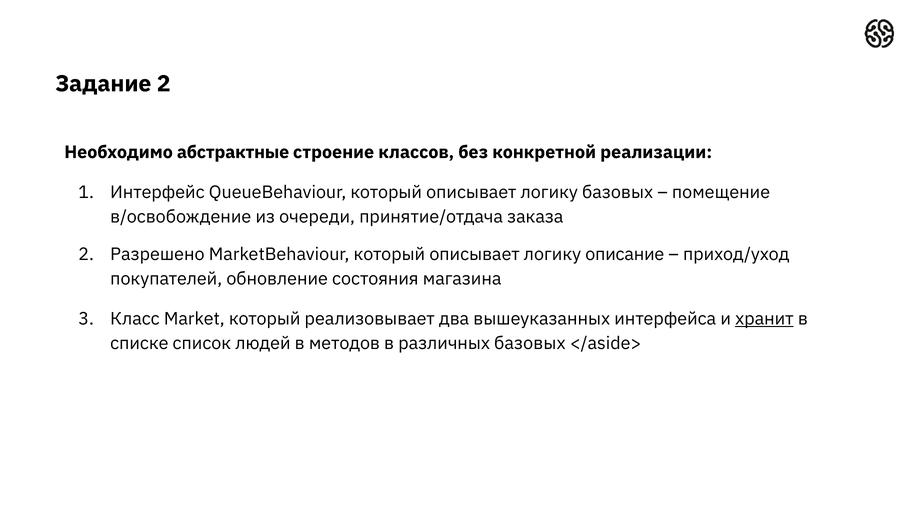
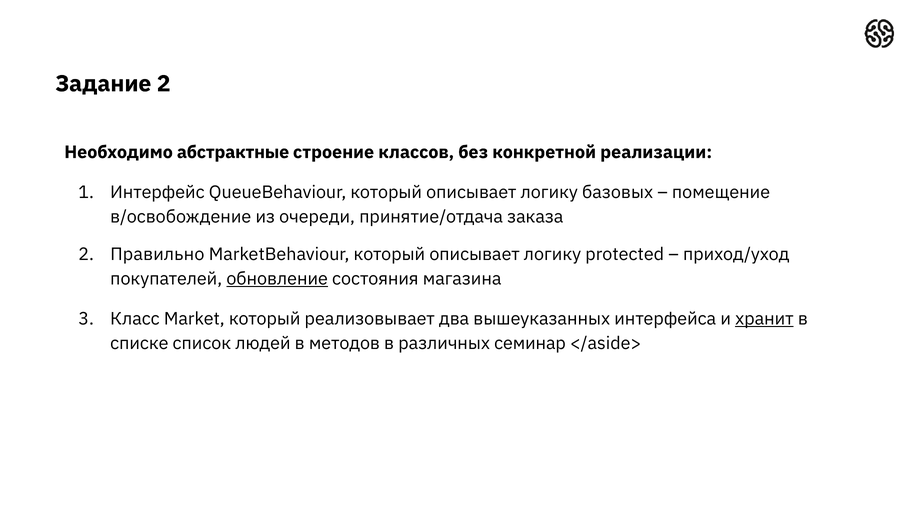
Разрешено: Разрешено -> Правильно
описание: описание -> protected
обновление underline: none -> present
различных базовых: базовых -> семинар
